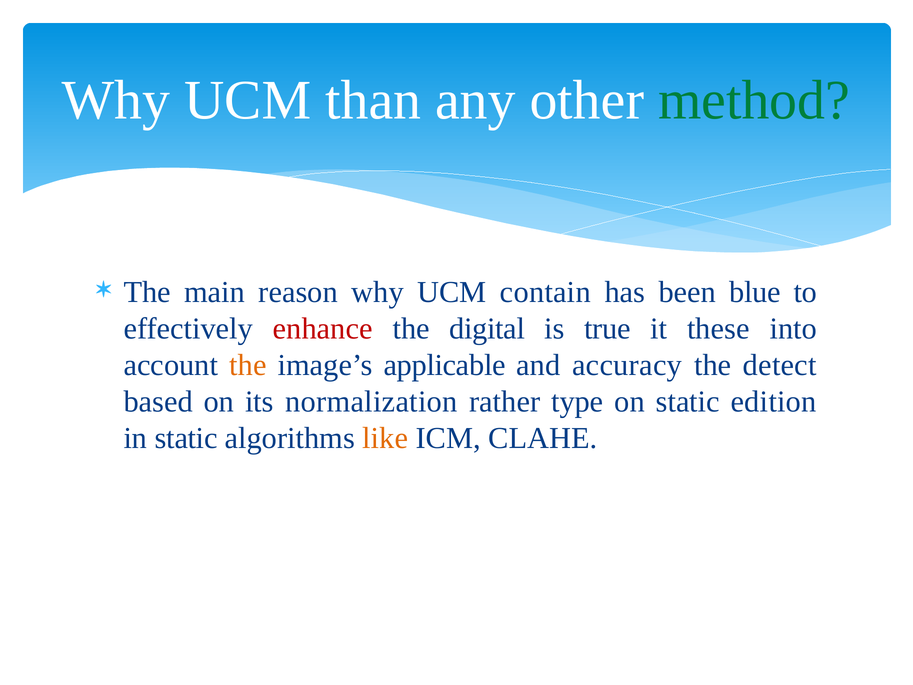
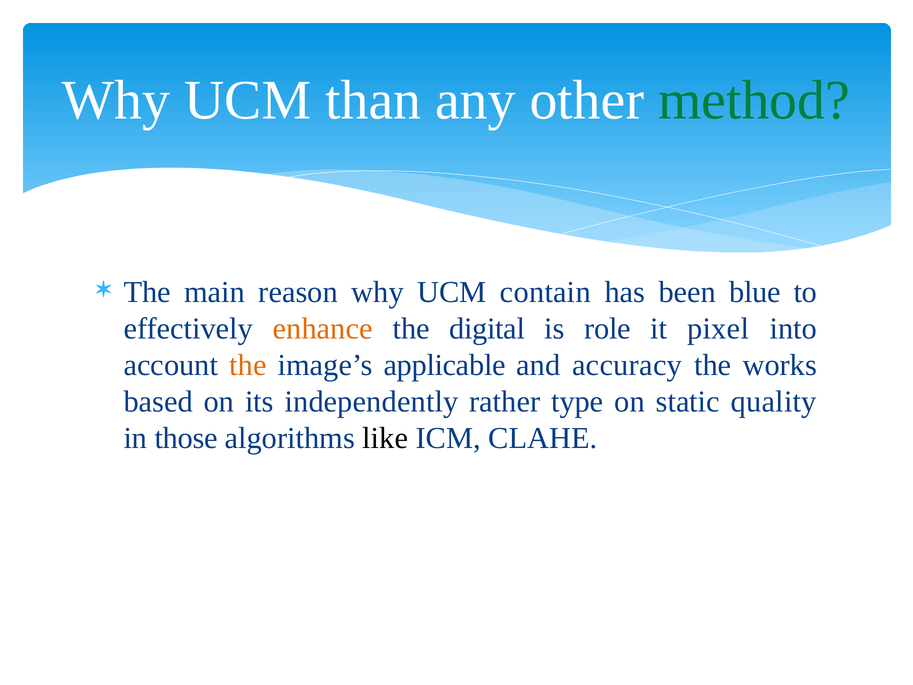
enhance colour: red -> orange
true: true -> role
these: these -> pixel
detect: detect -> works
normalization: normalization -> independently
edition: edition -> quality
in static: static -> those
like colour: orange -> black
